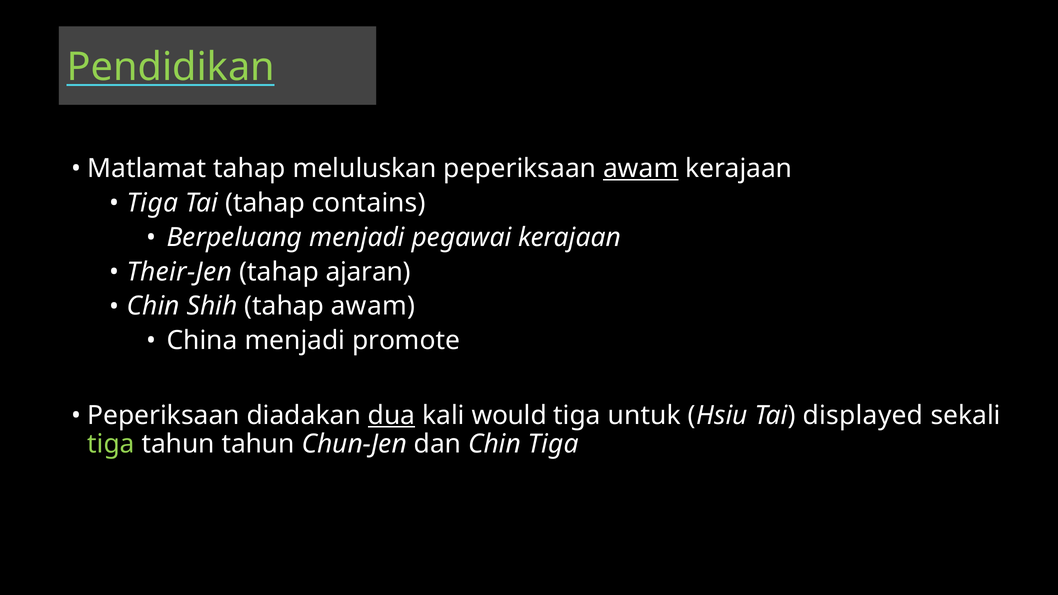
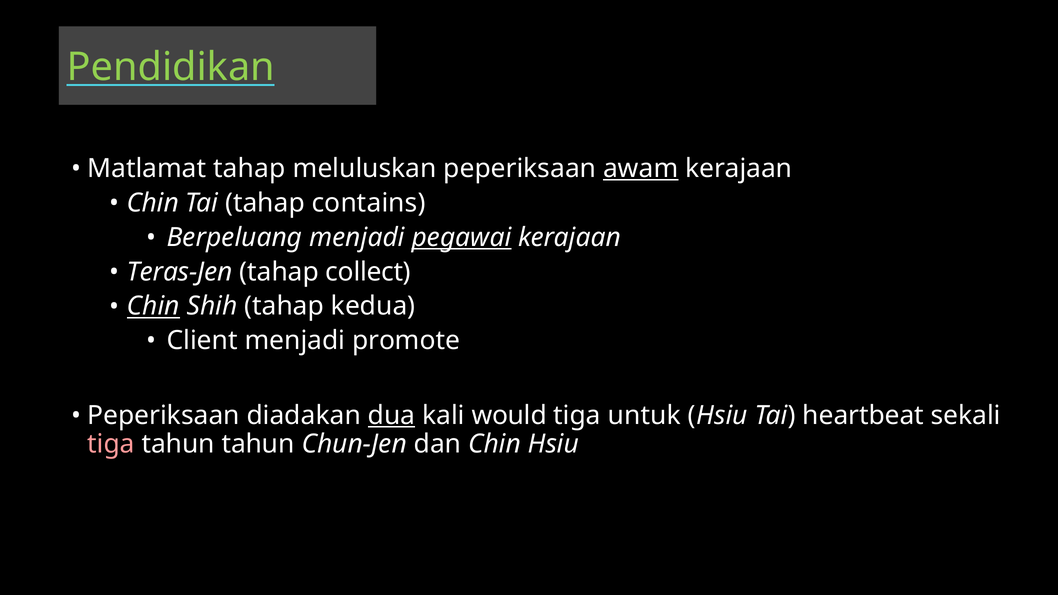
Tiga at (153, 203): Tiga -> Chin
pegawai underline: none -> present
Their-Jen: Their-Jen -> Teras-Jen
ajaran: ajaran -> collect
Chin at (153, 306) underline: none -> present
tahap awam: awam -> kedua
China: China -> Client
displayed: displayed -> heartbeat
tiga at (111, 444) colour: light green -> pink
Chin Tiga: Tiga -> Hsiu
